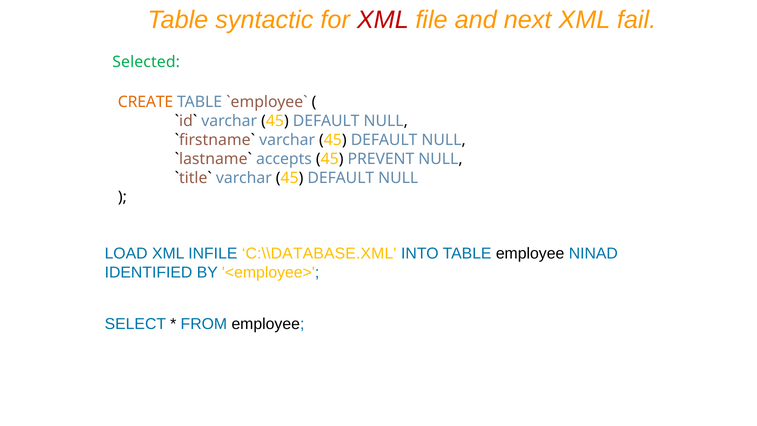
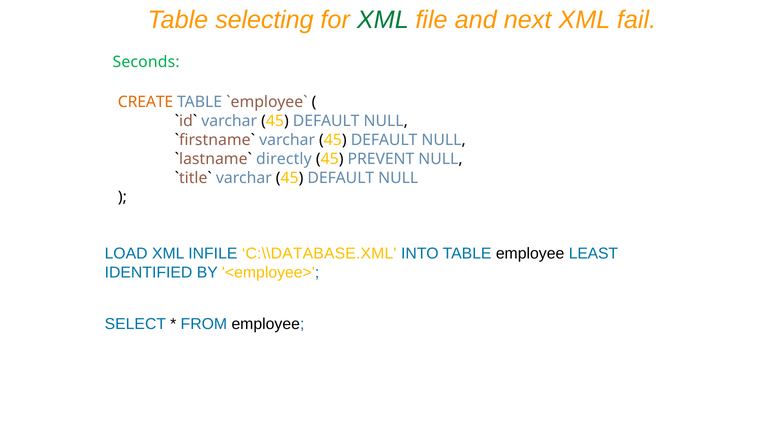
syntactic: syntactic -> selecting
XML at (383, 20) colour: red -> green
Selected: Selected -> Seconds
accepts: accepts -> directly
NINAD: NINAD -> LEAST
